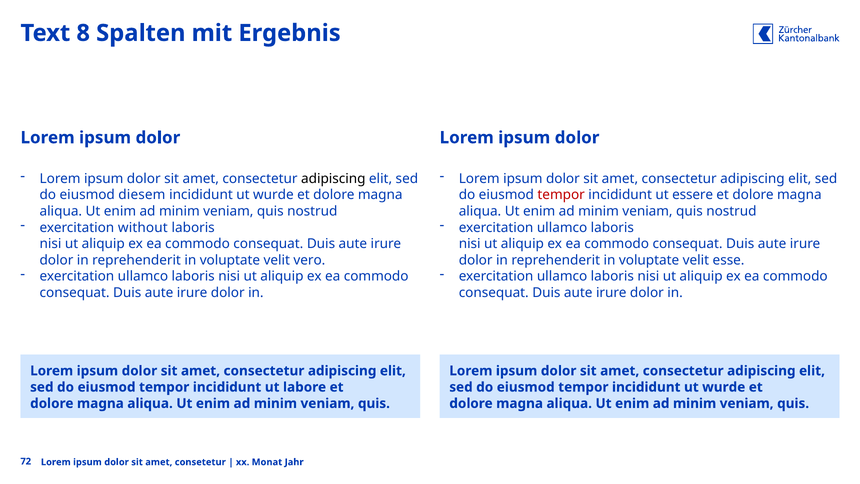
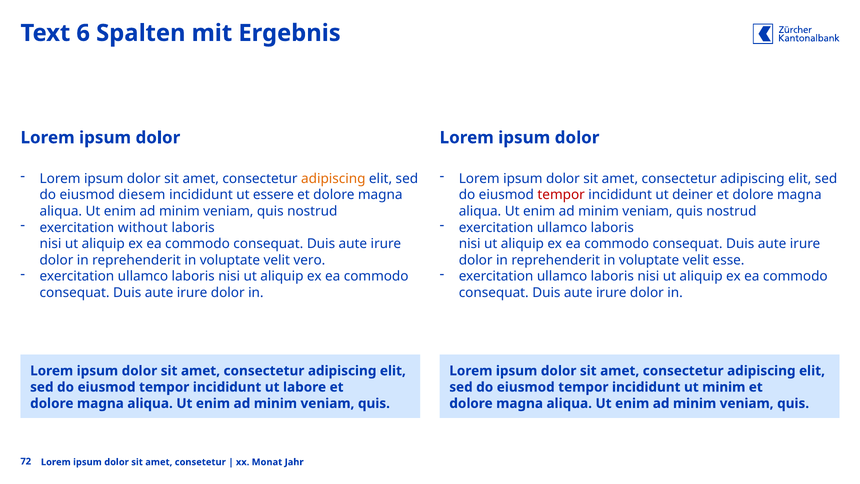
8: 8 -> 6
adipiscing at (333, 179) colour: black -> orange
wurde at (273, 195): wurde -> essere
essere: essere -> deiner
tempor incididunt ut wurde: wurde -> minim
